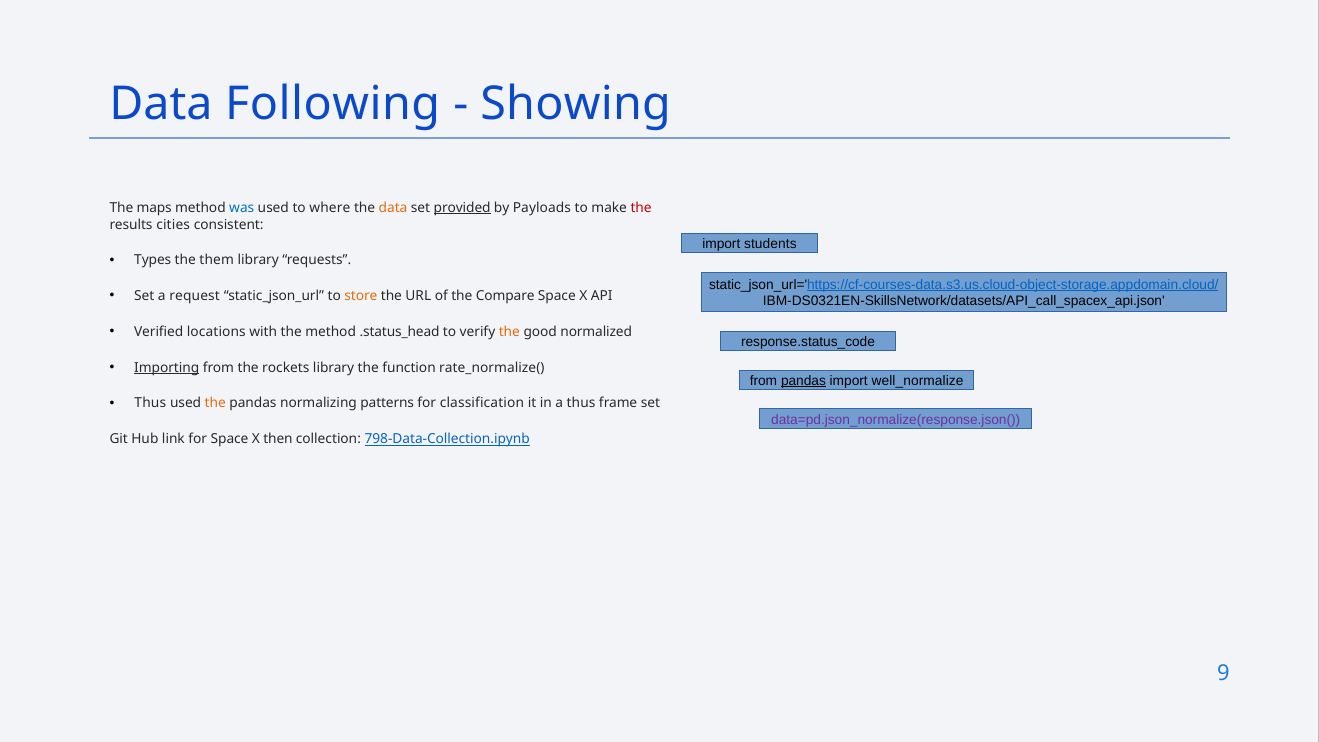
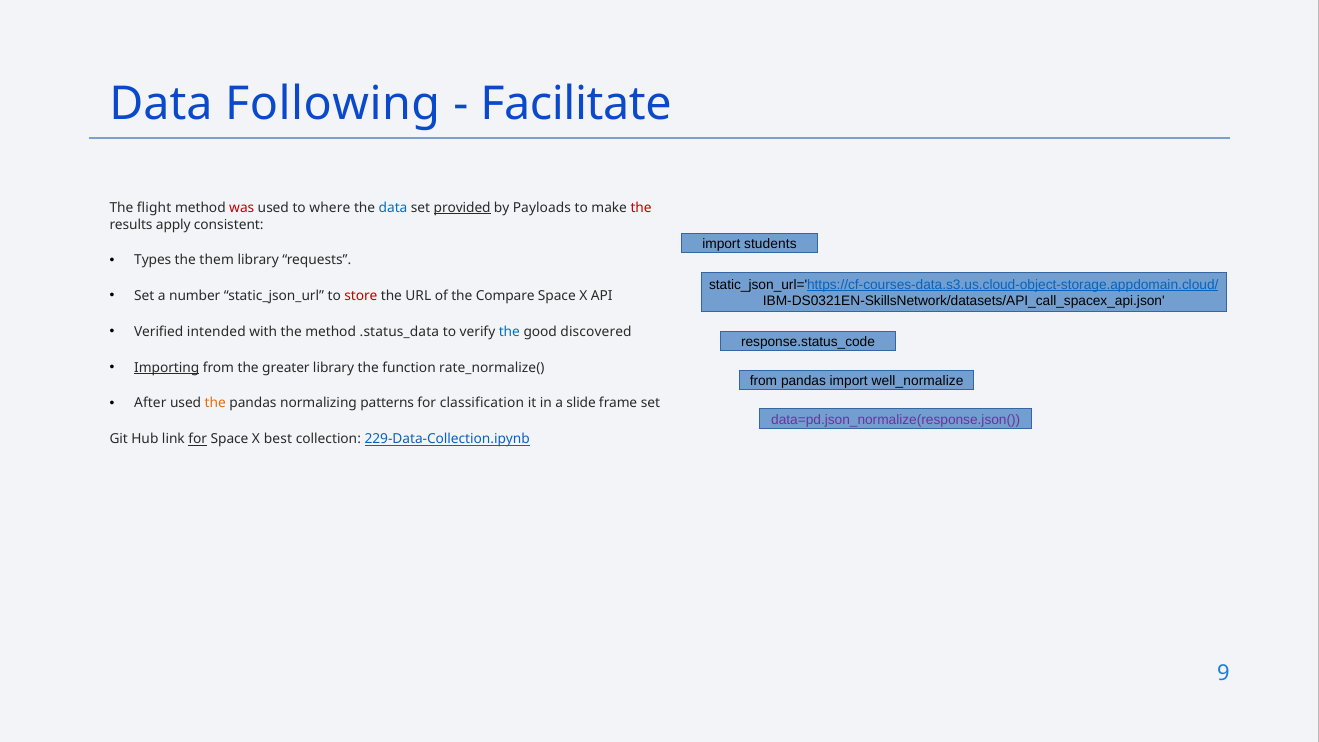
Showing: Showing -> Facilitate
maps: maps -> flight
was colour: blue -> red
data at (393, 208) colour: orange -> blue
cities: cities -> apply
request: request -> number
store colour: orange -> red
locations: locations -> intended
.status_head: .status_head -> .status_data
the at (509, 332) colour: orange -> blue
normalized: normalized -> discovered
rockets: rockets -> greater
pandas at (803, 381) underline: present -> none
Thus at (150, 403): Thus -> After
a thus: thus -> slide
for at (198, 439) underline: none -> present
then: then -> best
798-Data-Collection.ipynb: 798-Data-Collection.ipynb -> 229-Data-Collection.ipynb
